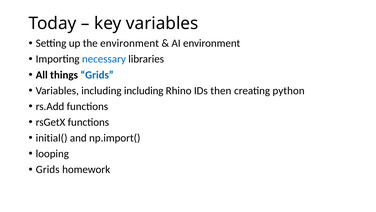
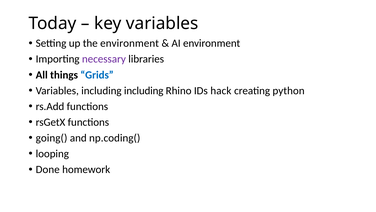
necessary colour: blue -> purple
then: then -> hack
initial(: initial( -> going(
np.import(: np.import( -> np.coding(
Grids at (48, 169): Grids -> Done
